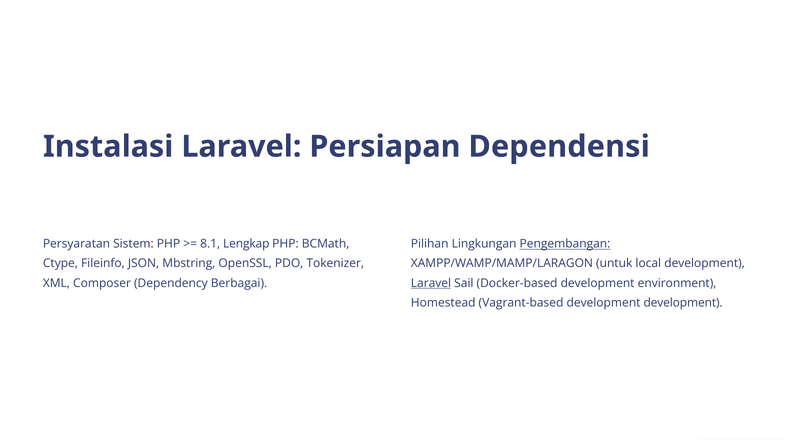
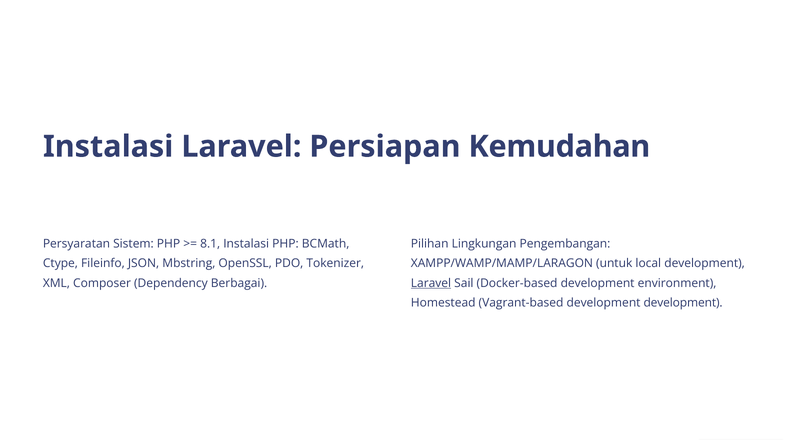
Dependensi: Dependensi -> Kemudahan
8.1 Lengkap: Lengkap -> Instalasi
Pengembangan underline: present -> none
